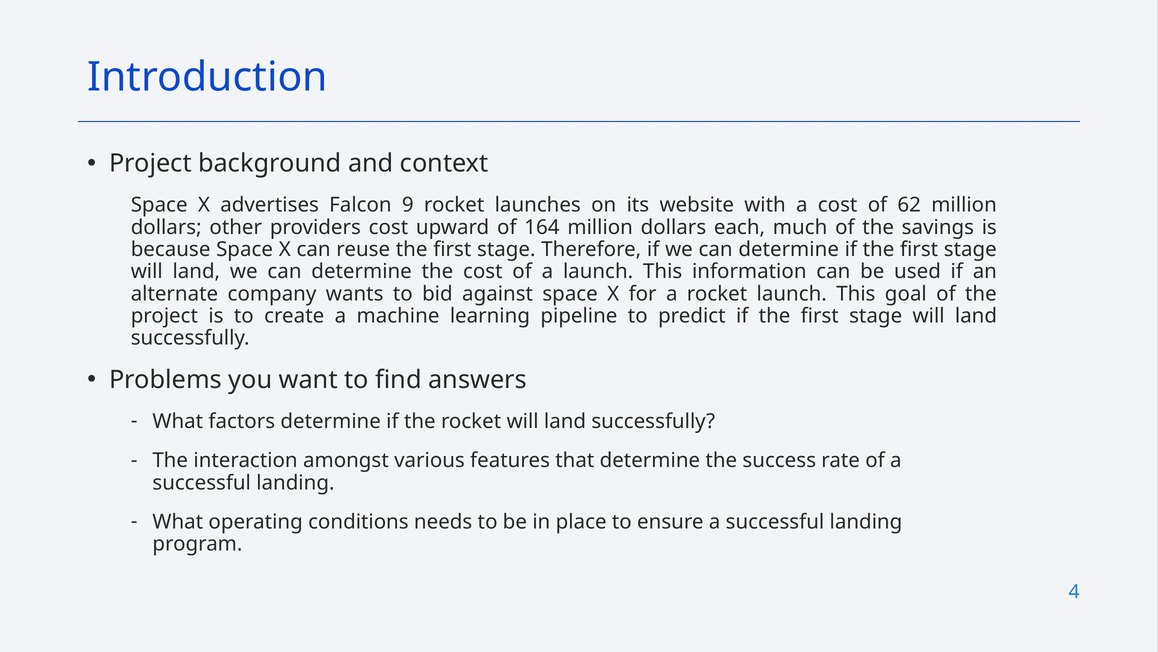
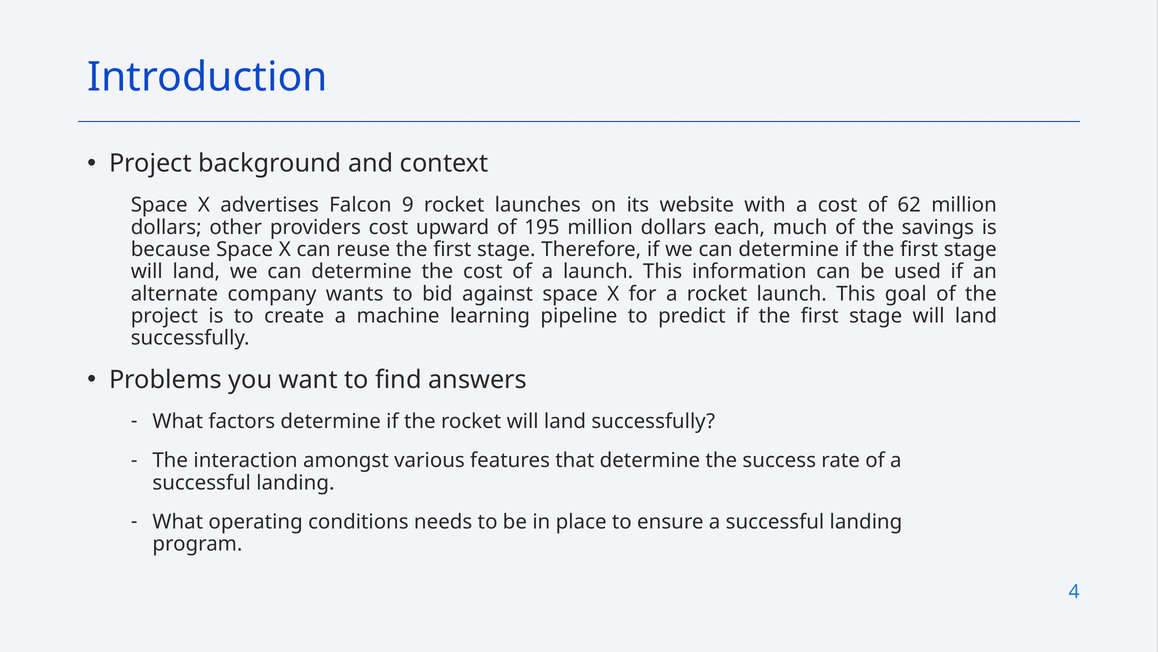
164: 164 -> 195
